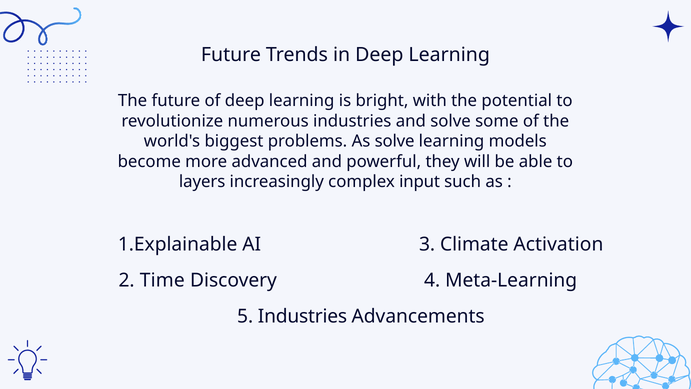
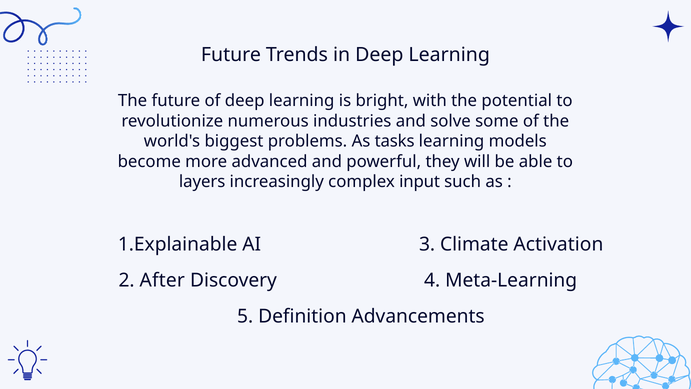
As solve: solve -> tasks
Time: Time -> After
5 Industries: Industries -> Definition
